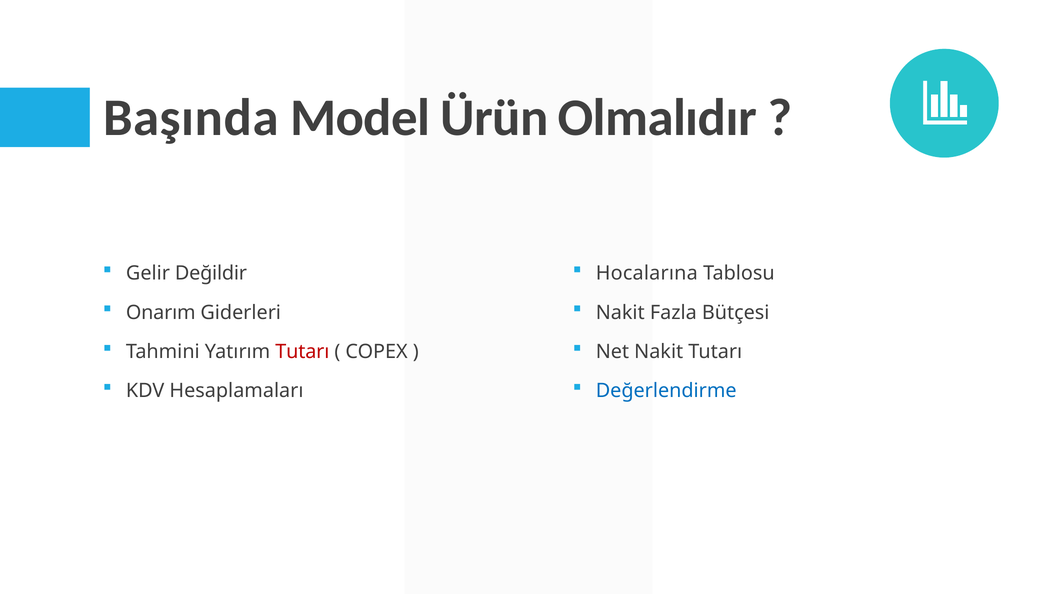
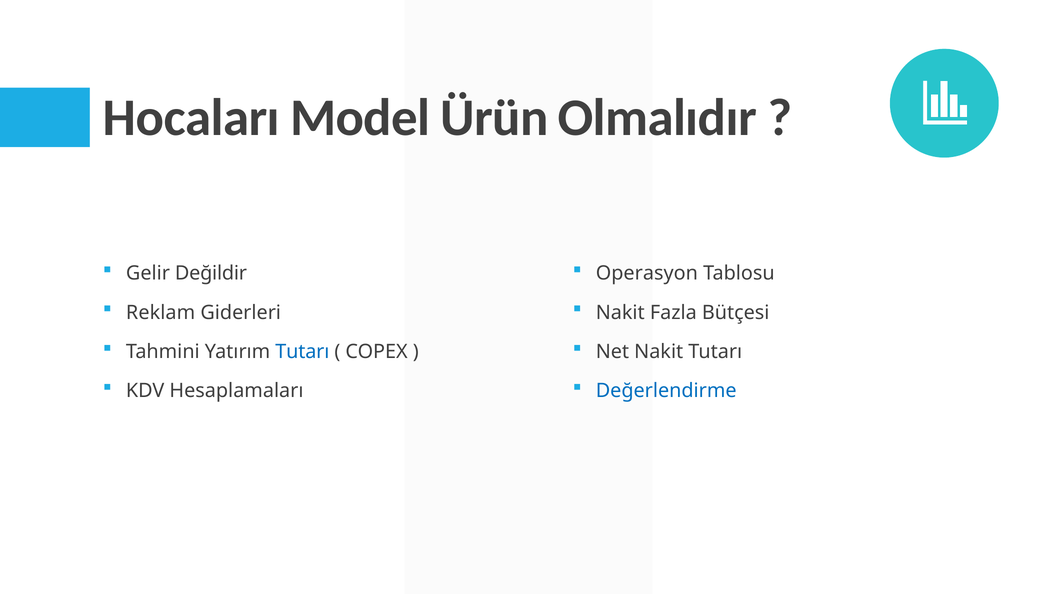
Başında: Başında -> Hocaları
Hocalarına: Hocalarına -> Operasyon
Onarım: Onarım -> Reklam
Tutarı at (302, 352) colour: red -> blue
